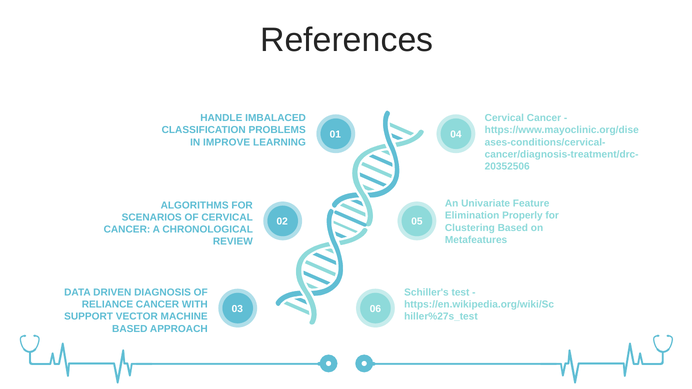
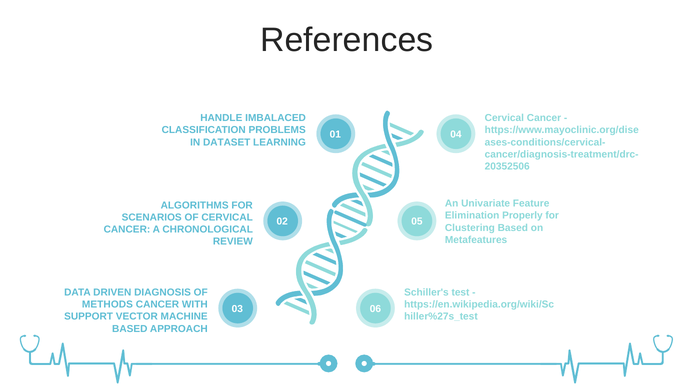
IMPROVE: IMPROVE -> DATASET
RELIANCE: RELIANCE -> METHODS
